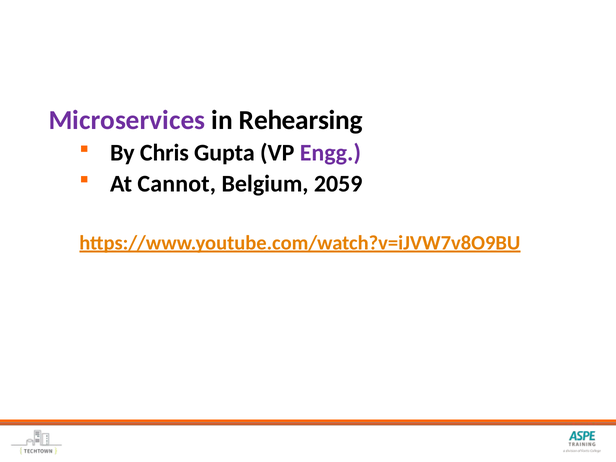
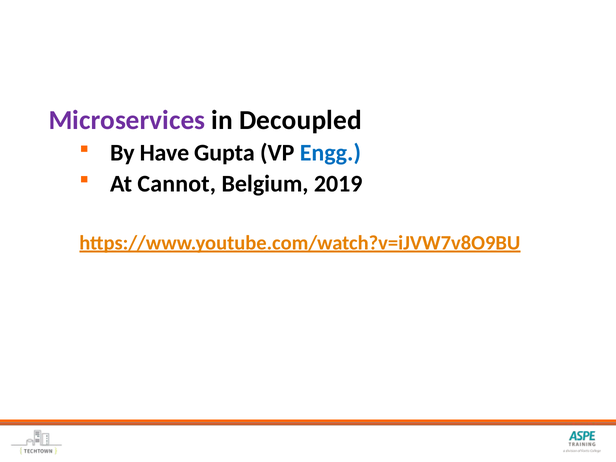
Rehearsing: Rehearsing -> Decoupled
Chris: Chris -> Have
Engg colour: purple -> blue
2059: 2059 -> 2019
